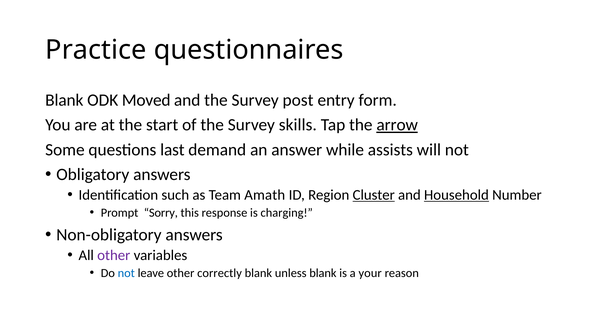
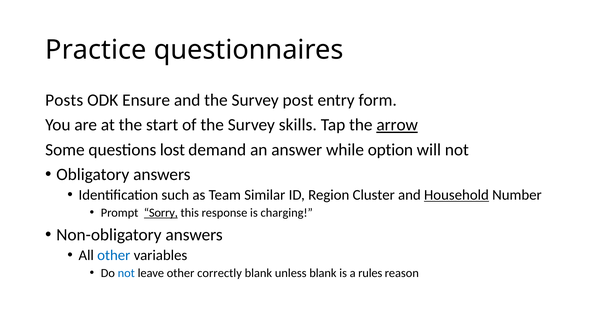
Blank at (64, 100): Blank -> Posts
Moved: Moved -> Ensure
last: last -> lost
assists: assists -> option
Amath: Amath -> Similar
Cluster underline: present -> none
Sorry underline: none -> present
other at (114, 256) colour: purple -> blue
your: your -> rules
